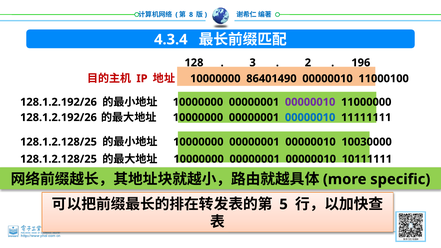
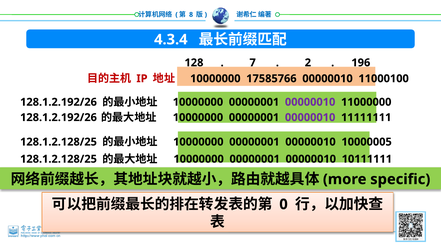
3: 3 -> 7
86401490: 86401490 -> 17585766
00000010 at (310, 117) colour: blue -> purple
10030000: 10030000 -> 10000005
5: 5 -> 0
